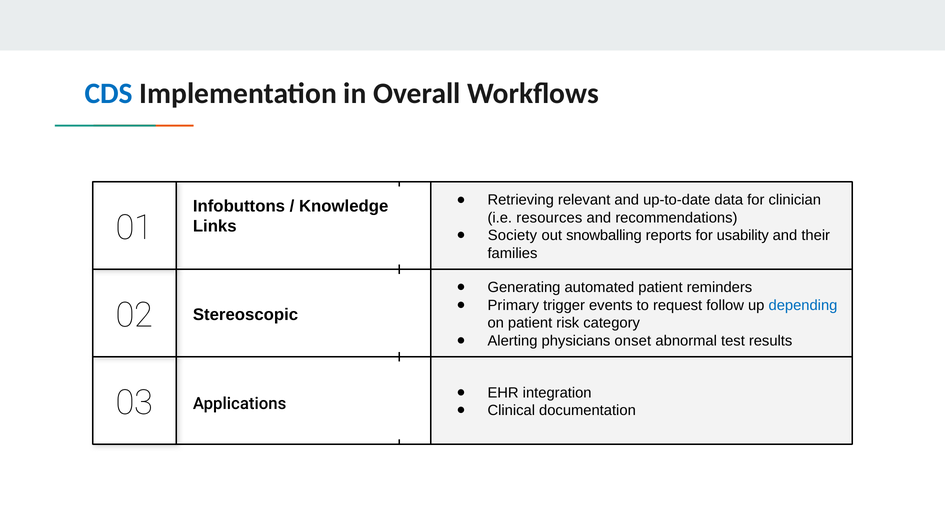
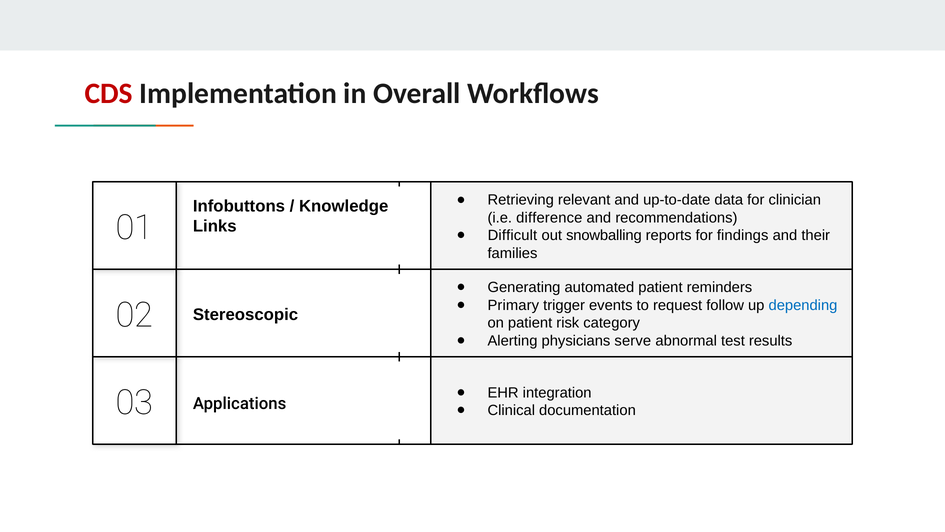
CDS colour: blue -> red
resources: resources -> difference
Society: Society -> Difficult
usability: usability -> findings
onset: onset -> serve
